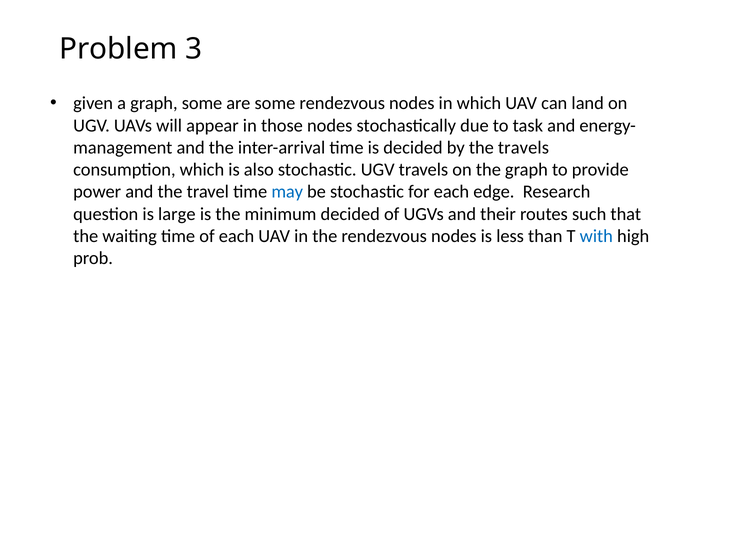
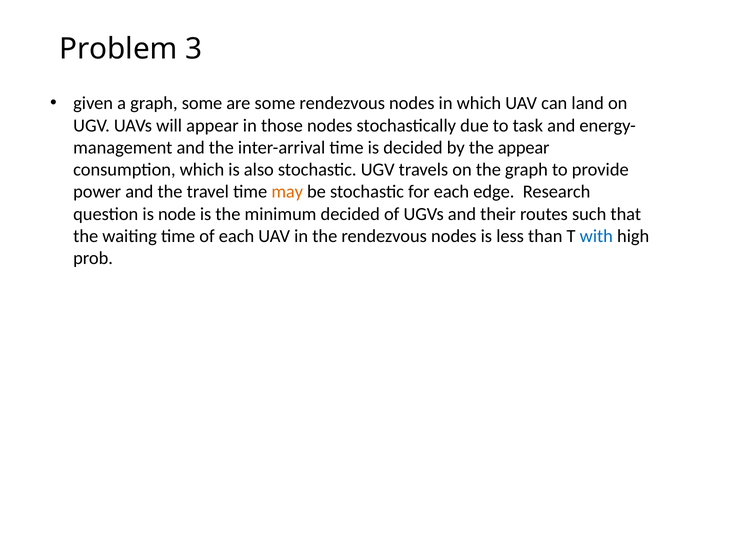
the travels: travels -> appear
may colour: blue -> orange
large: large -> node
